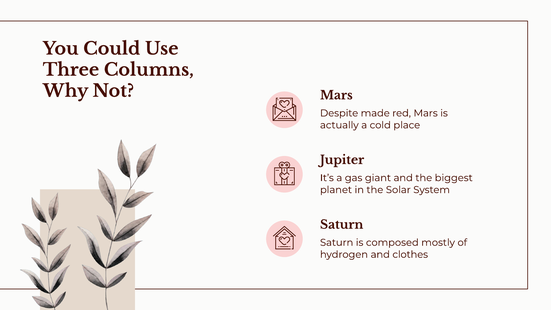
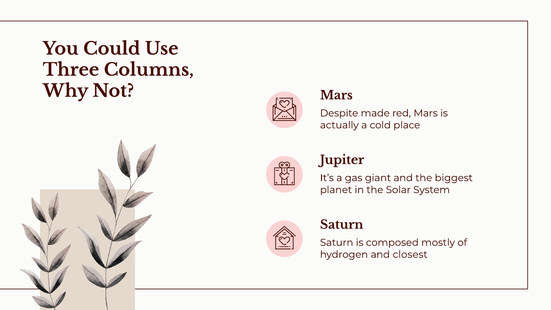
clothes: clothes -> closest
